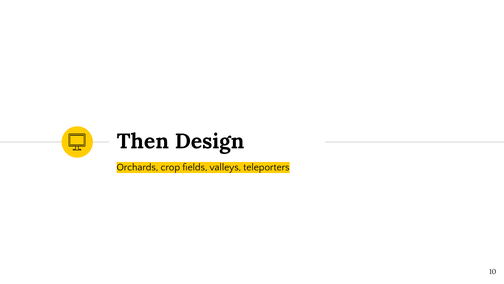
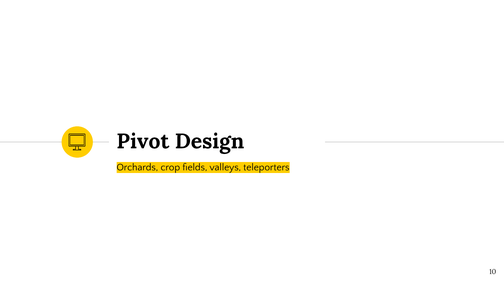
Then: Then -> Pivot
